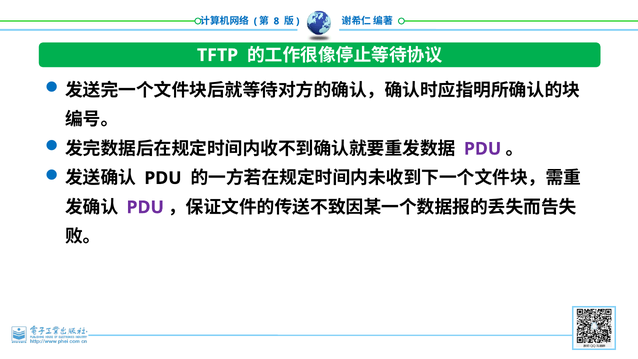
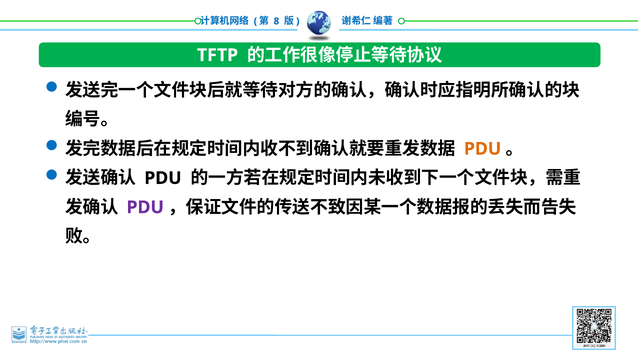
PDU at (483, 149) colour: purple -> orange
